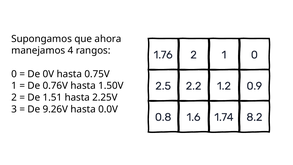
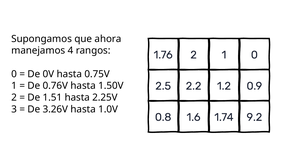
9.26V: 9.26V -> 3.26V
0.0V: 0.0V -> 1.0V
8.2: 8.2 -> 9.2
